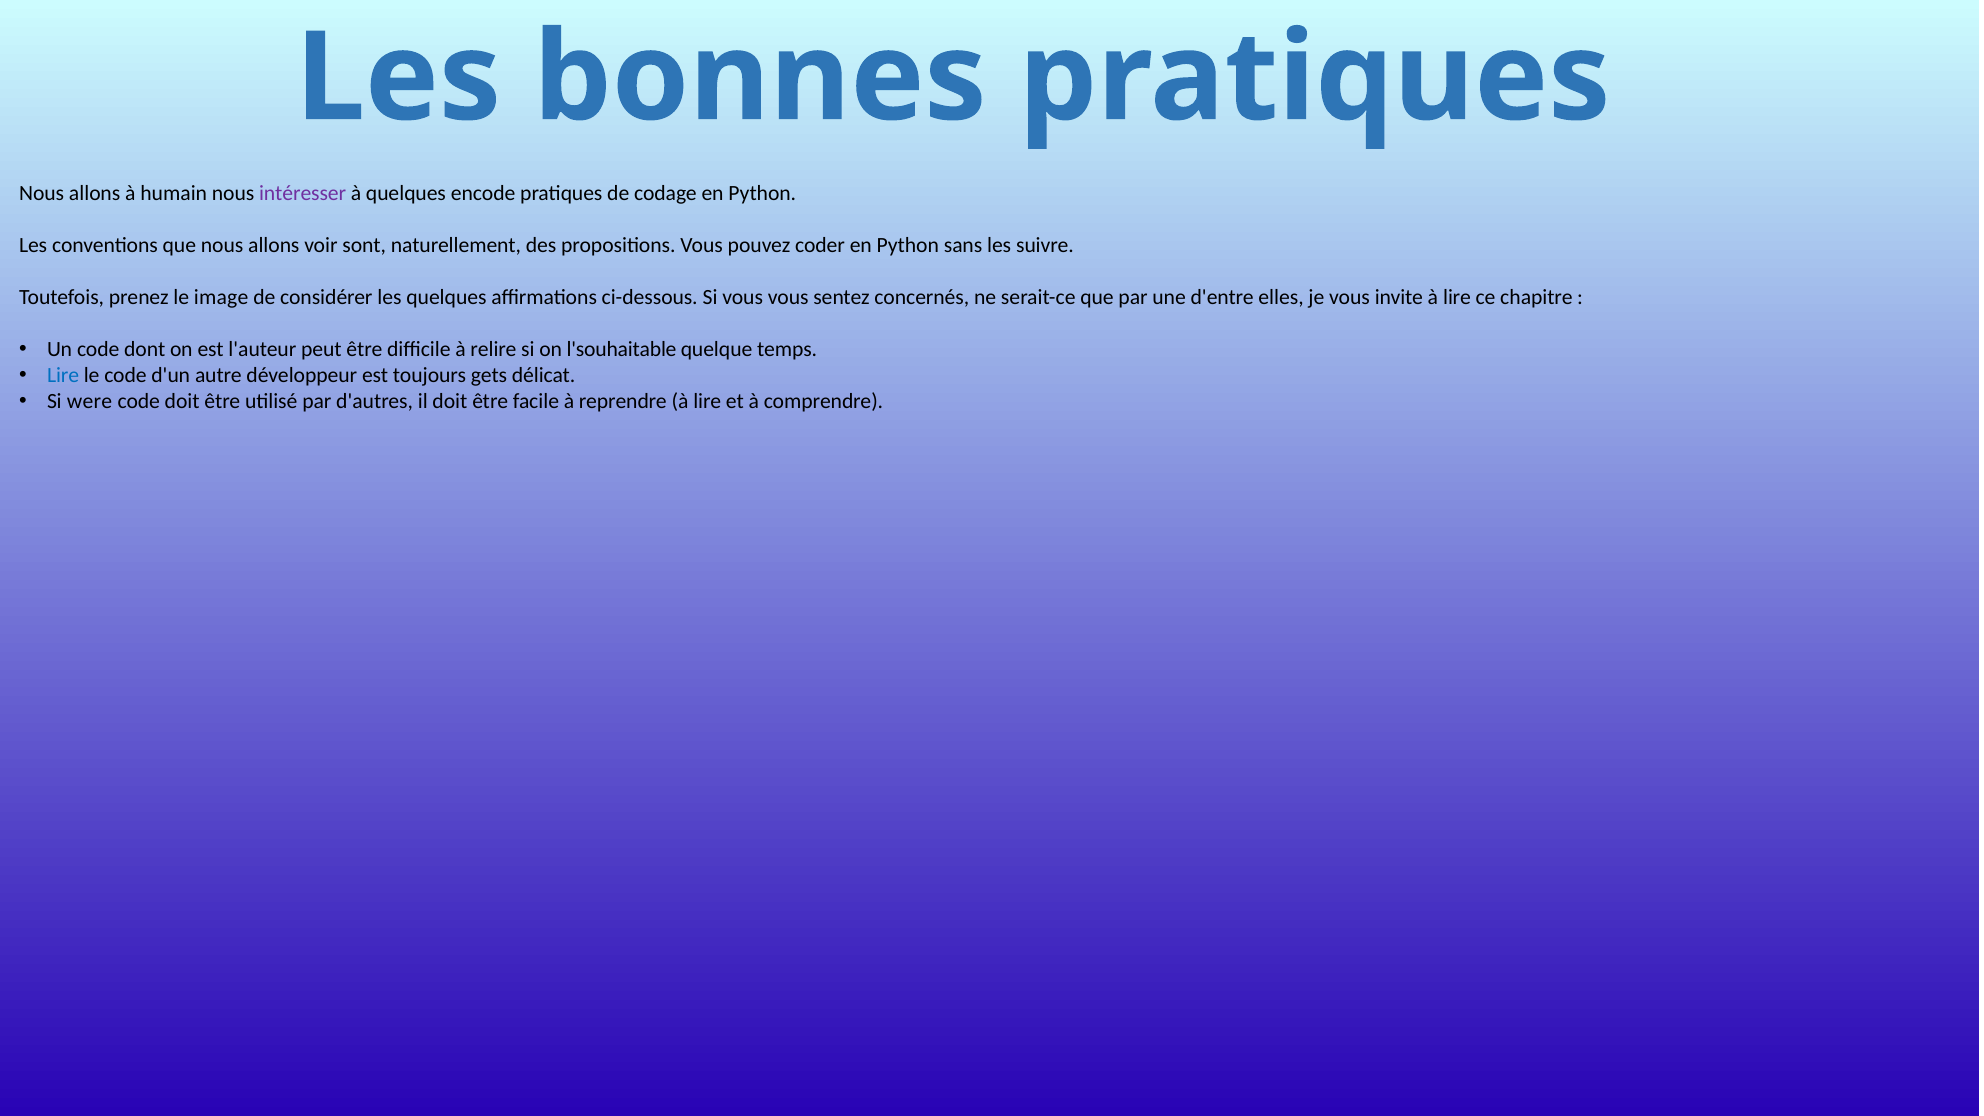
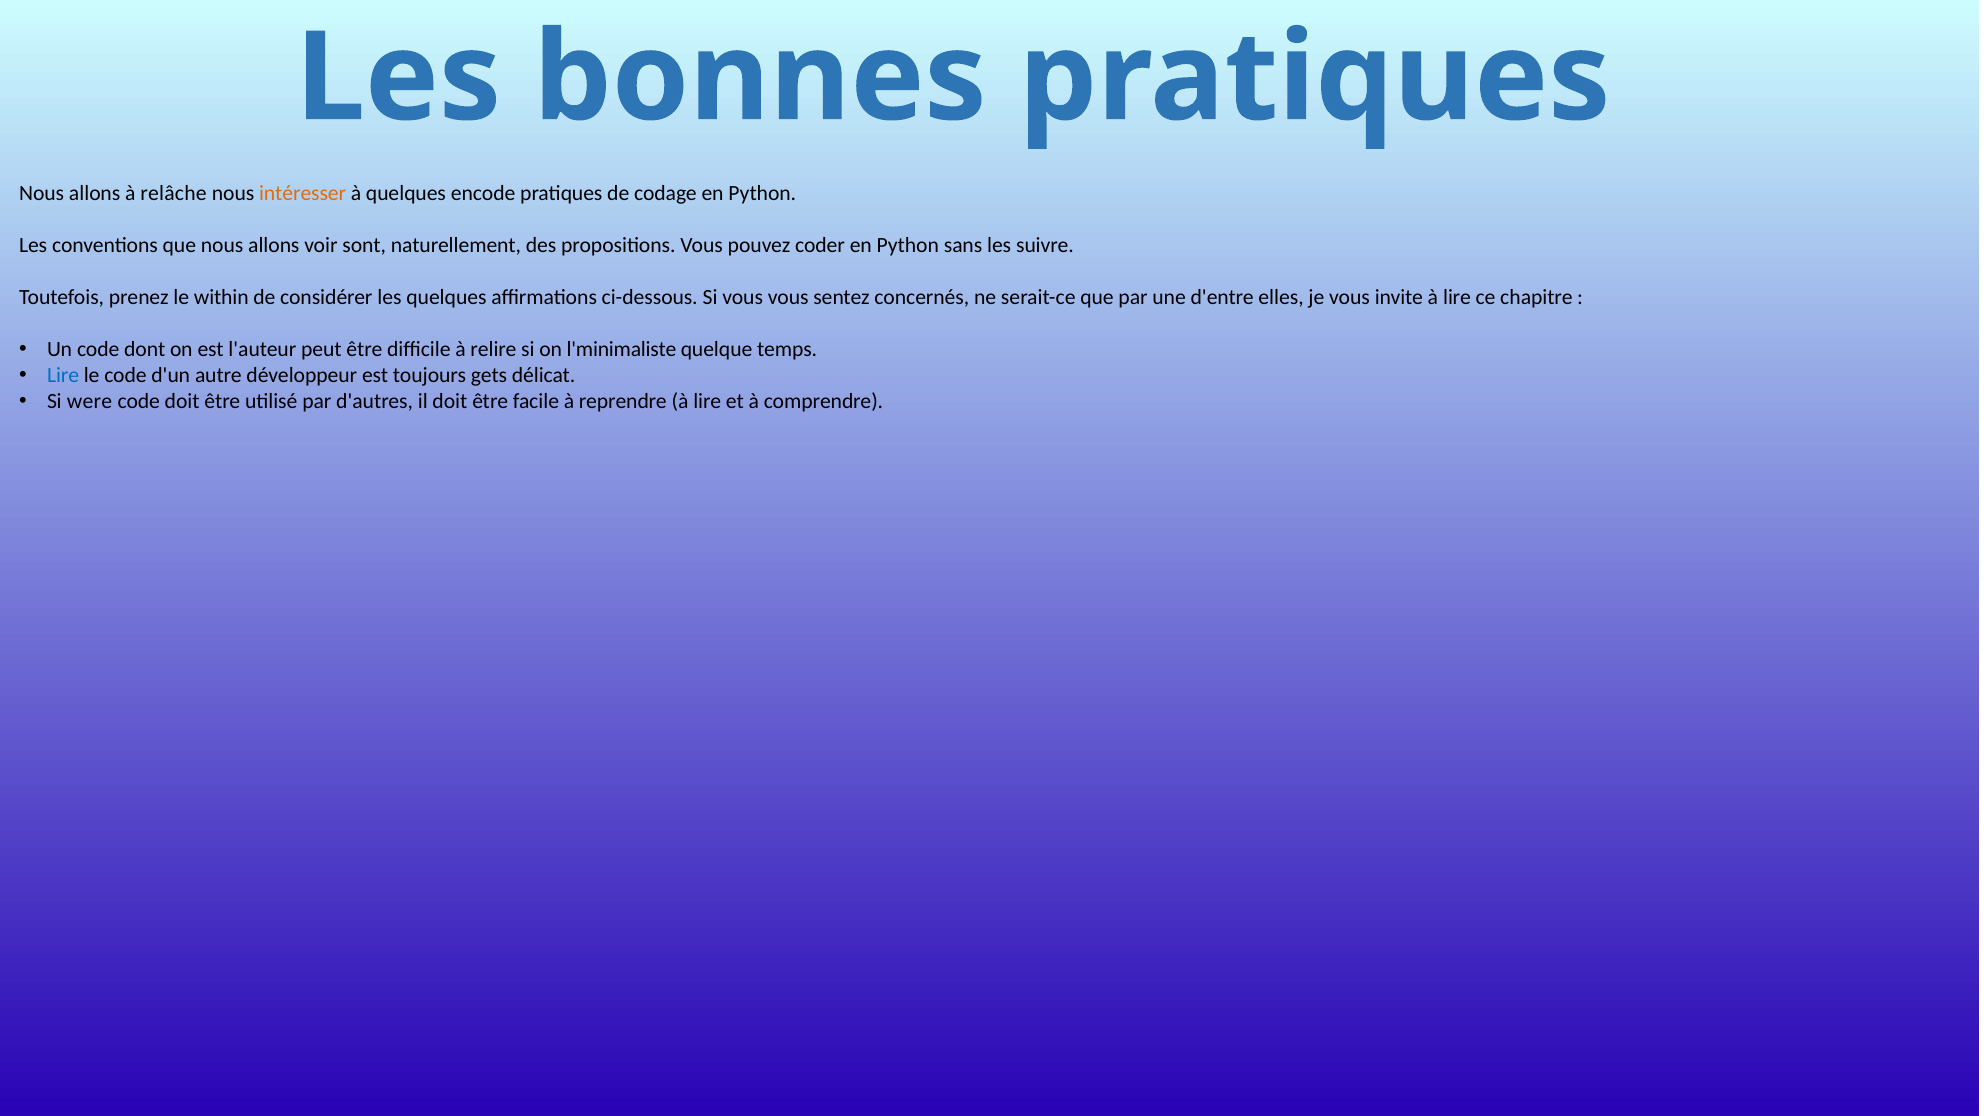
humain: humain -> relâche
intéresser colour: purple -> orange
image: image -> within
l'souhaitable: l'souhaitable -> l'minimaliste
